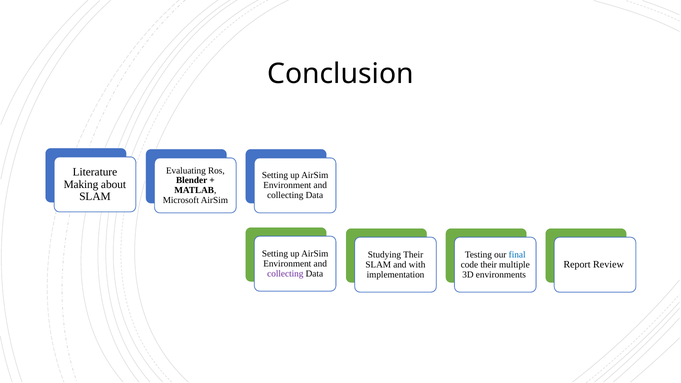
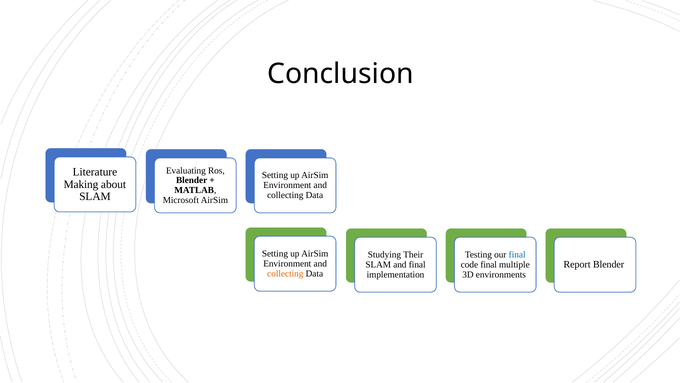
Report Review: Review -> Blender
and with: with -> final
code their: their -> final
collecting at (285, 274) colour: purple -> orange
